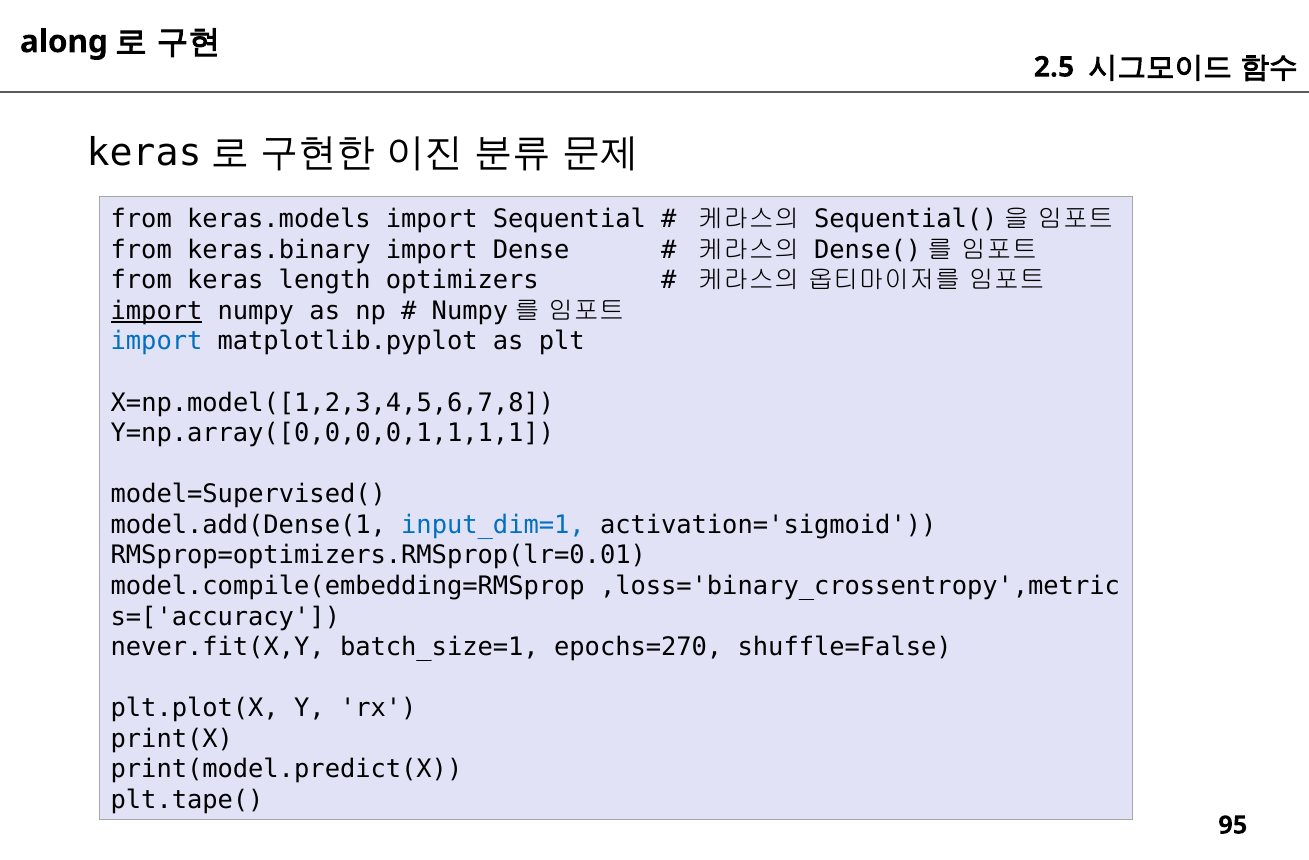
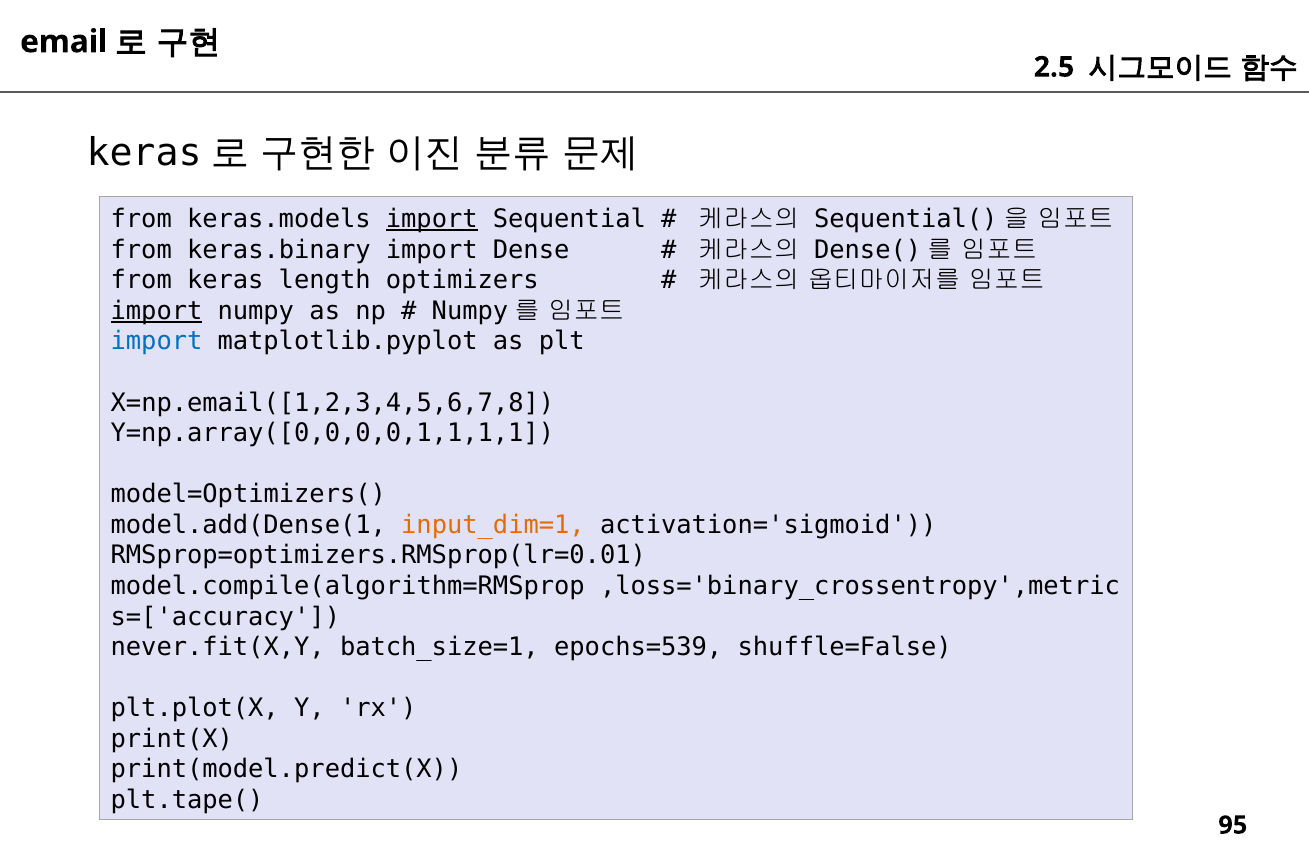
along: along -> email
import at (432, 219) underline: none -> present
X=np.model([1,2,3,4,5,6,7,8: X=np.model([1,2,3,4,5,6,7,8 -> X=np.email([1,2,3,4,5,6,7,8
model=Supervised(: model=Supervised( -> model=Optimizers(
input_dim=1 colour: blue -> orange
model.compile(embedding=RMSprop: model.compile(embedding=RMSprop -> model.compile(algorithm=RMSprop
epochs=270: epochs=270 -> epochs=539
